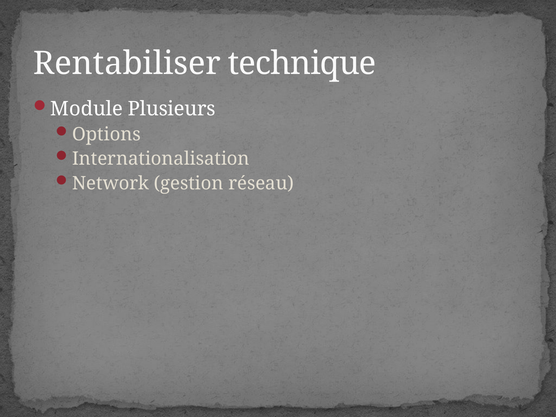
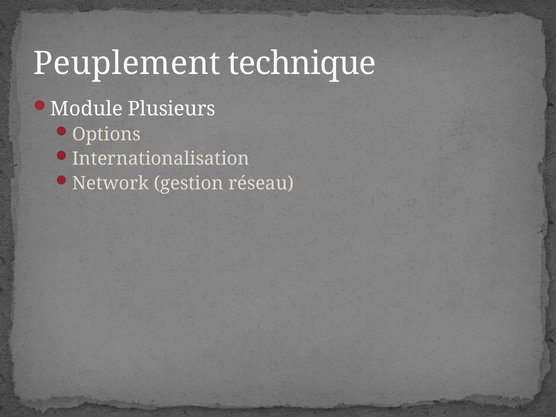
Rentabiliser: Rentabiliser -> Peuplement
